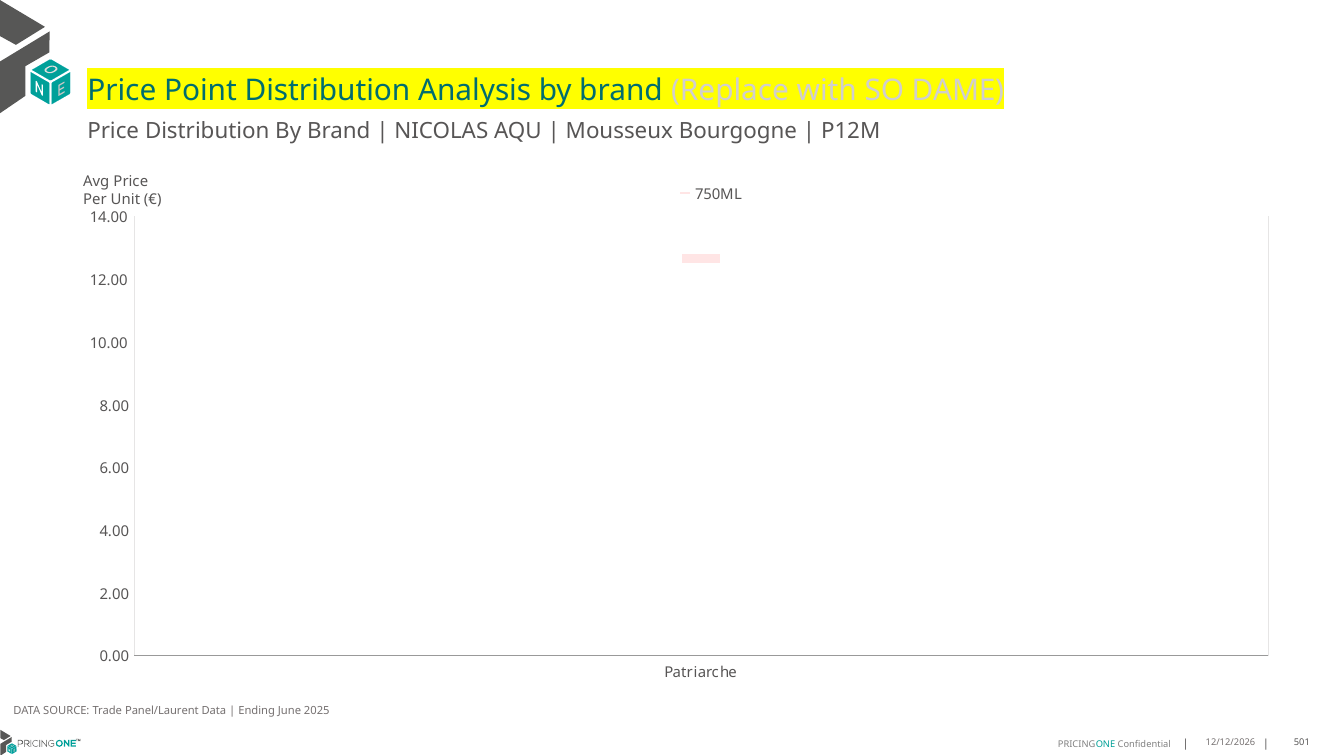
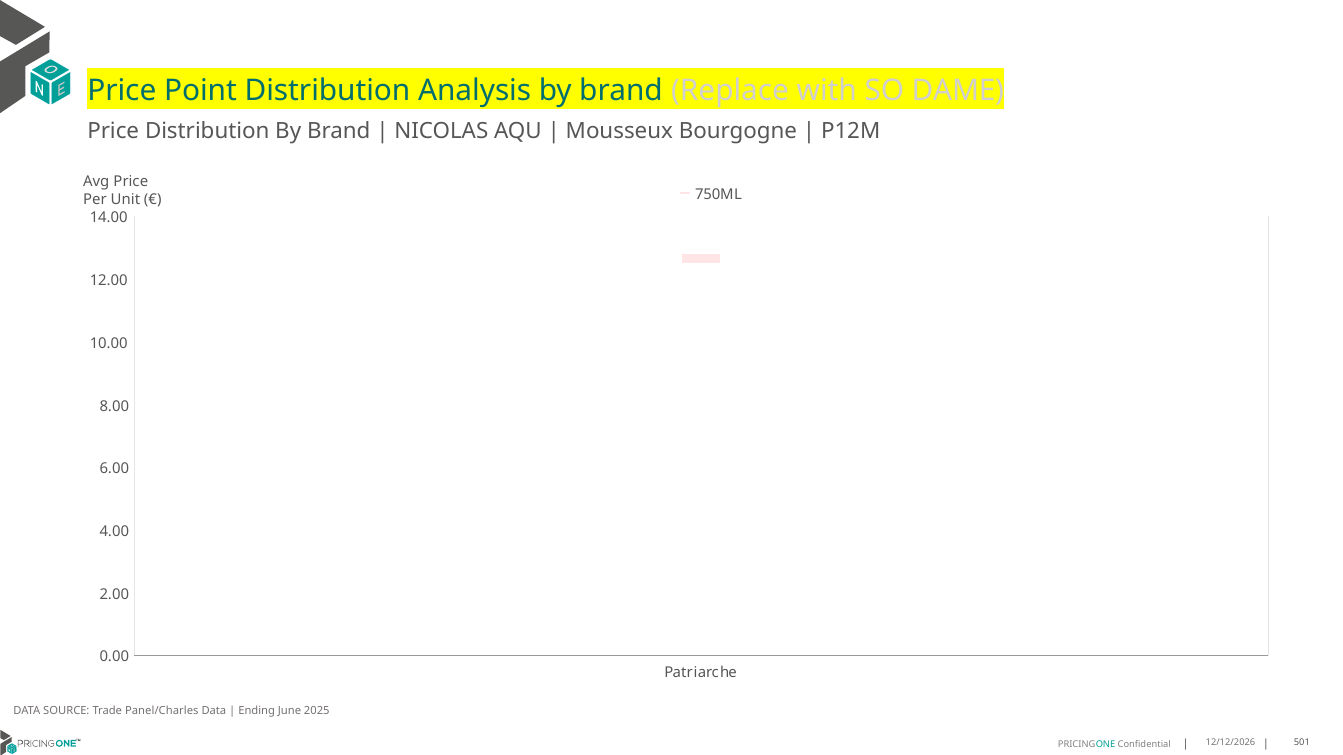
Panel/Laurent: Panel/Laurent -> Panel/Charles
